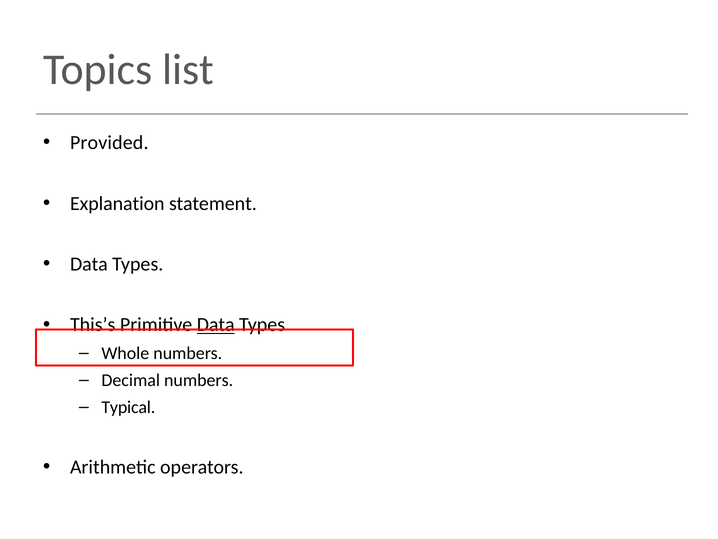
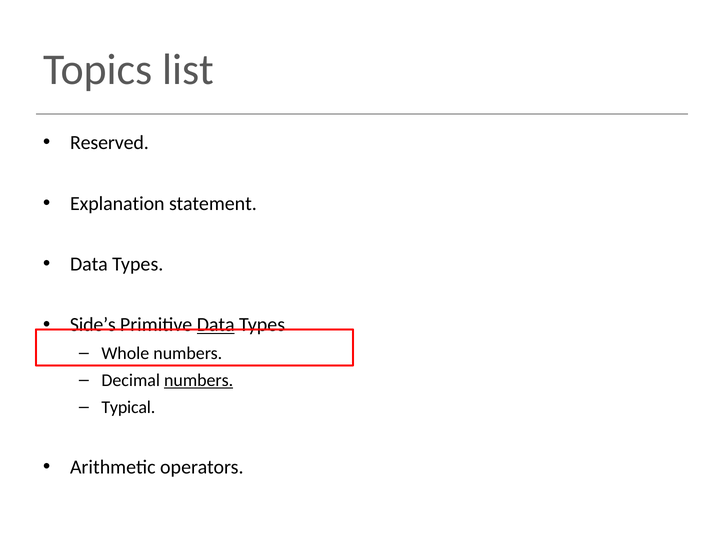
Provided: Provided -> Reserved
This’s: This’s -> Side’s
numbers at (199, 380) underline: none -> present
